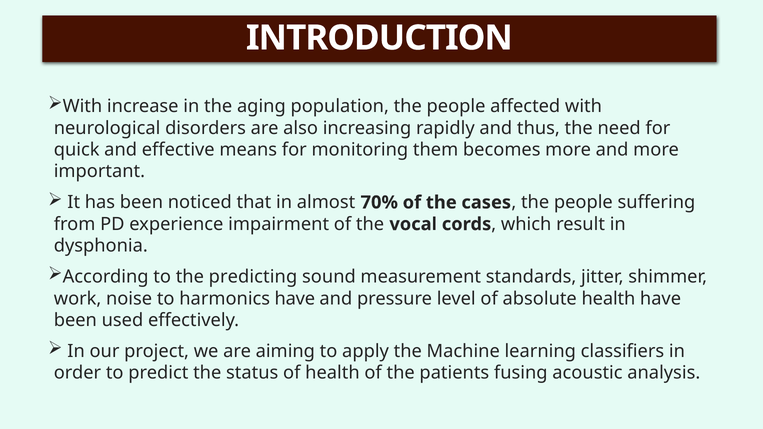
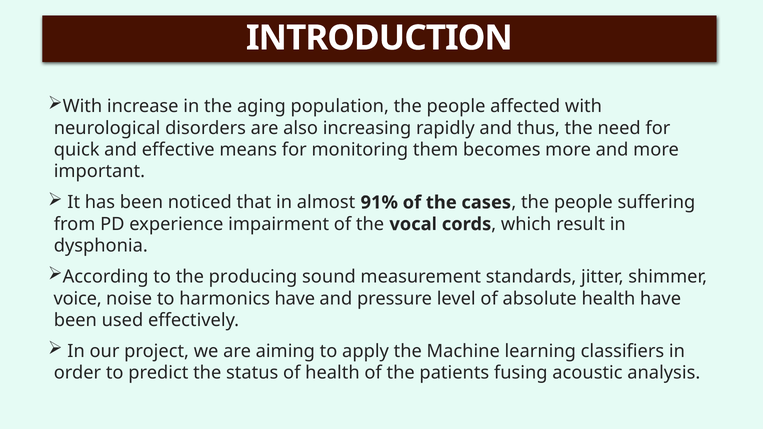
70%: 70% -> 91%
predicting: predicting -> producing
work: work -> voice
